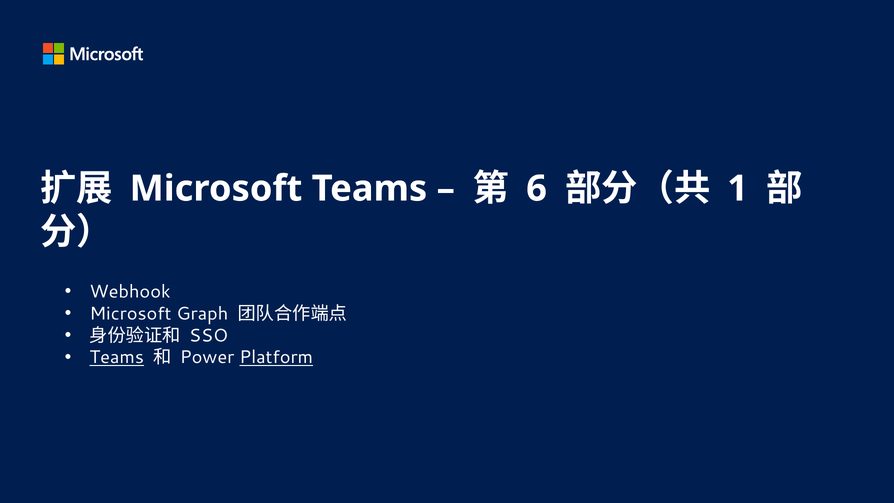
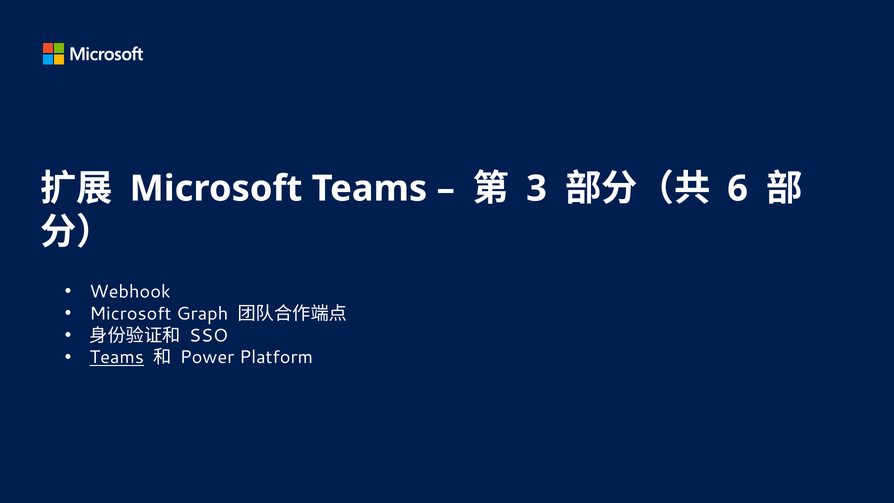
6: 6 -> 3
1: 1 -> 6
Platform underline: present -> none
